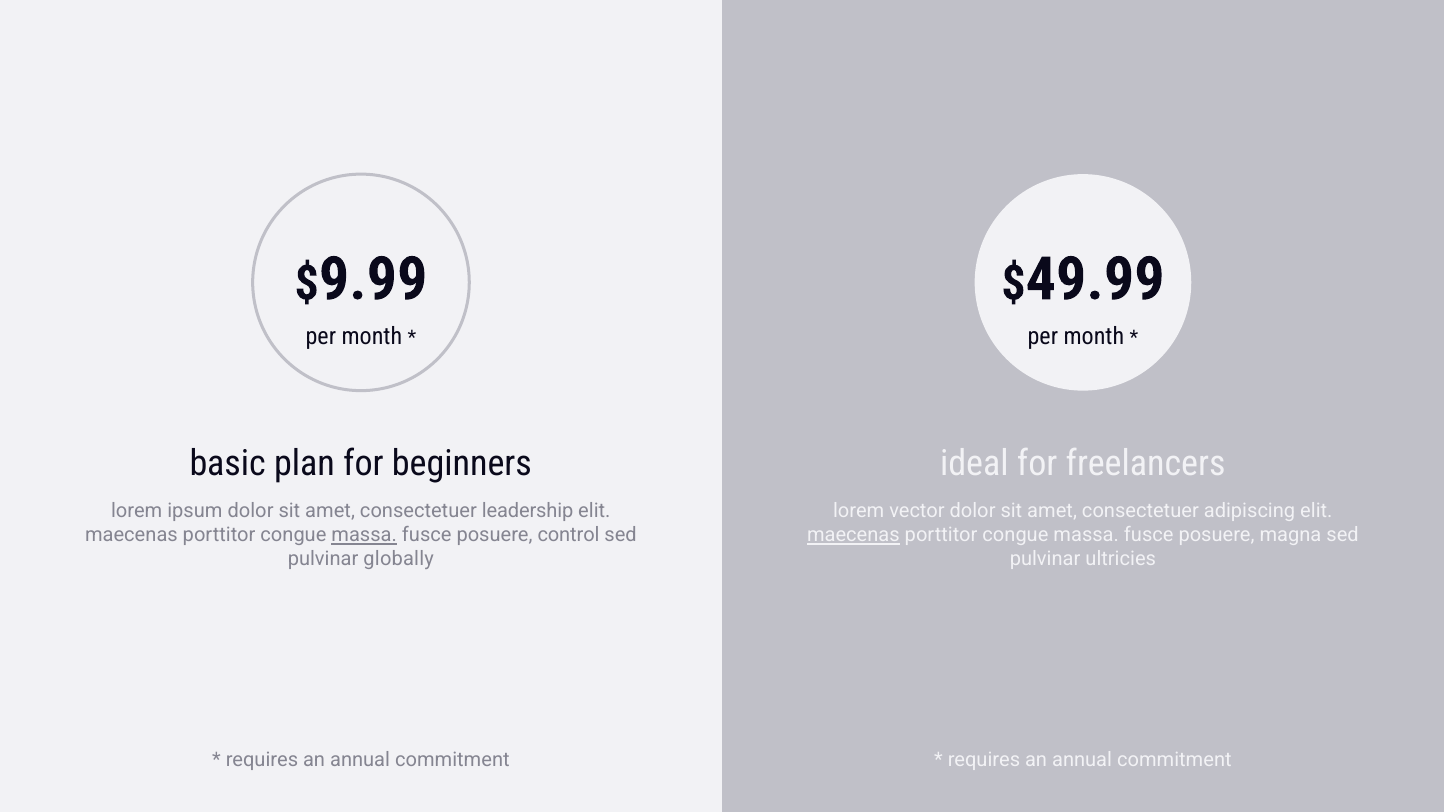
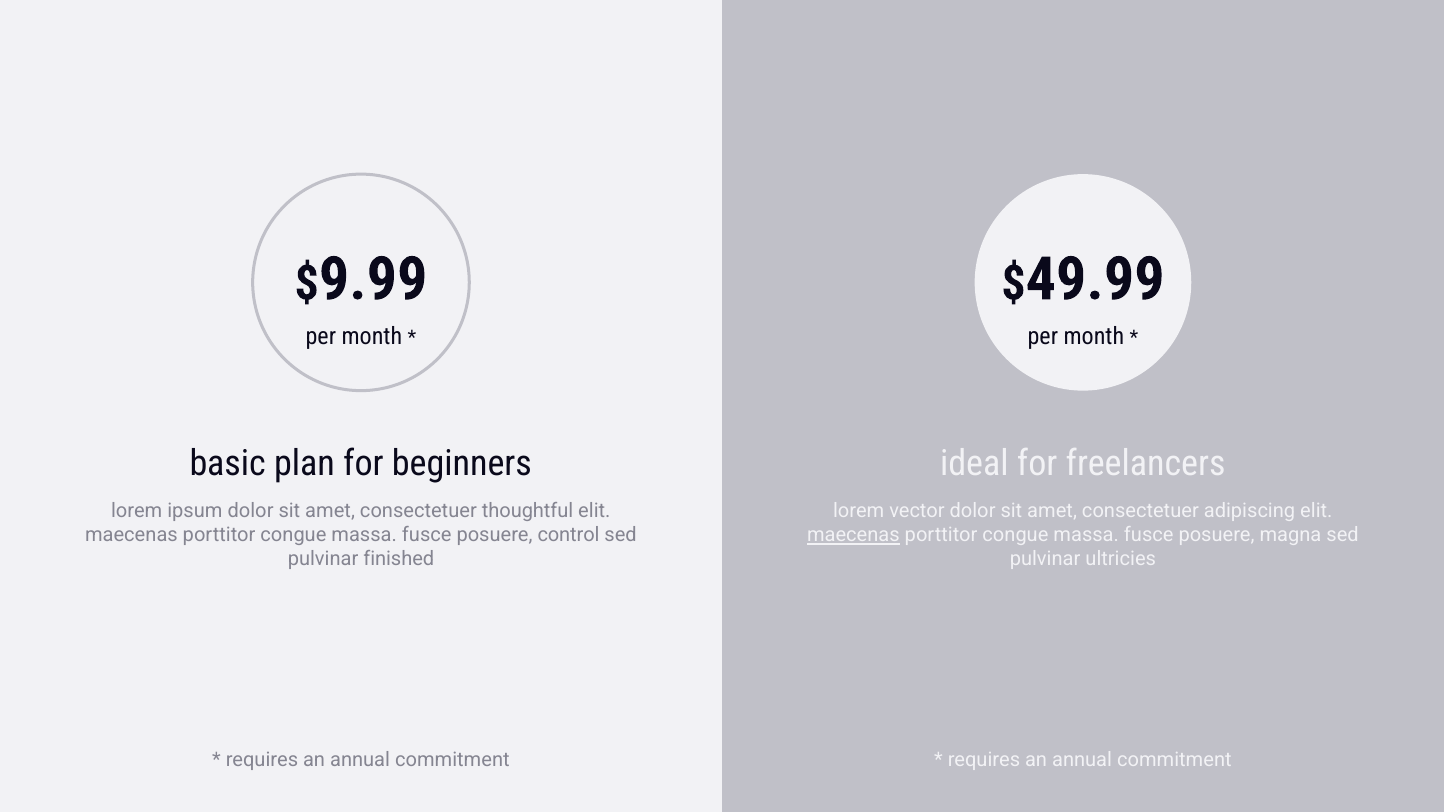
leadership: leadership -> thoughtful
massa at (364, 535) underline: present -> none
globally: globally -> finished
